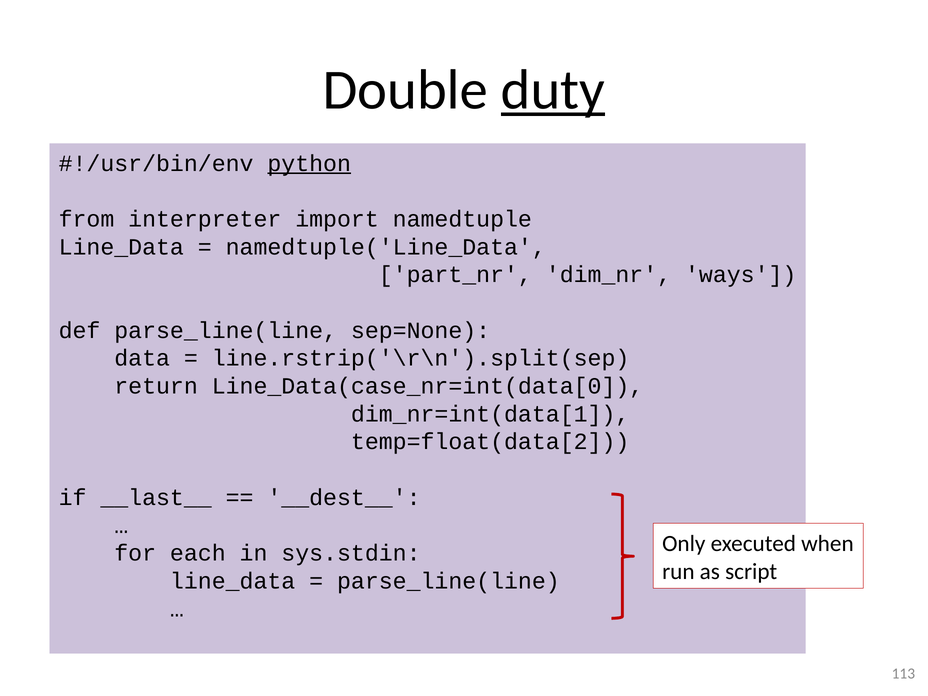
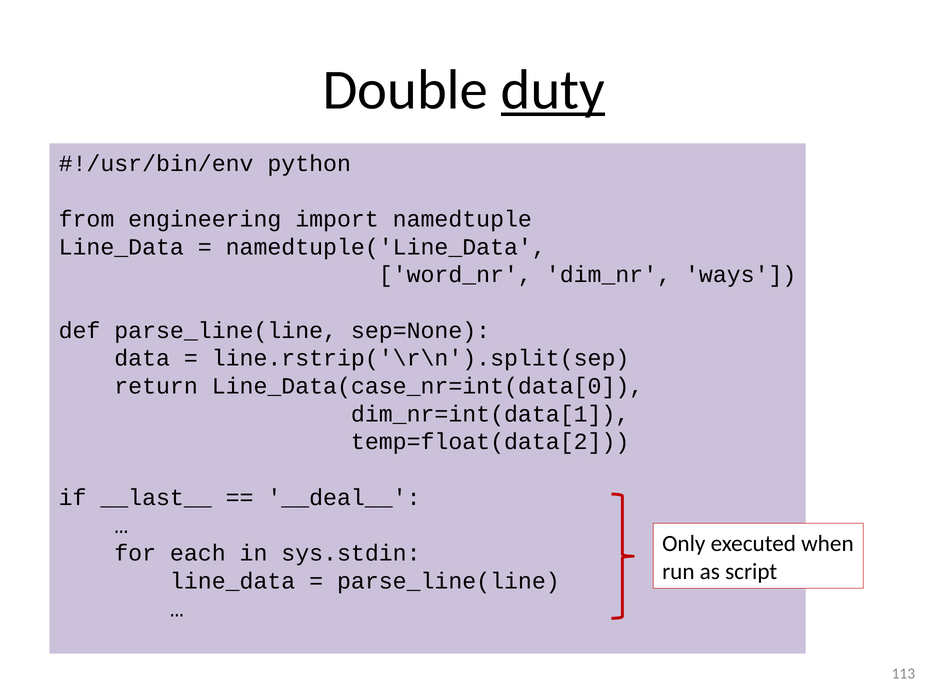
python underline: present -> none
interpreter: interpreter -> engineering
part_nr: part_nr -> word_nr
__dest__: __dest__ -> __deal__
